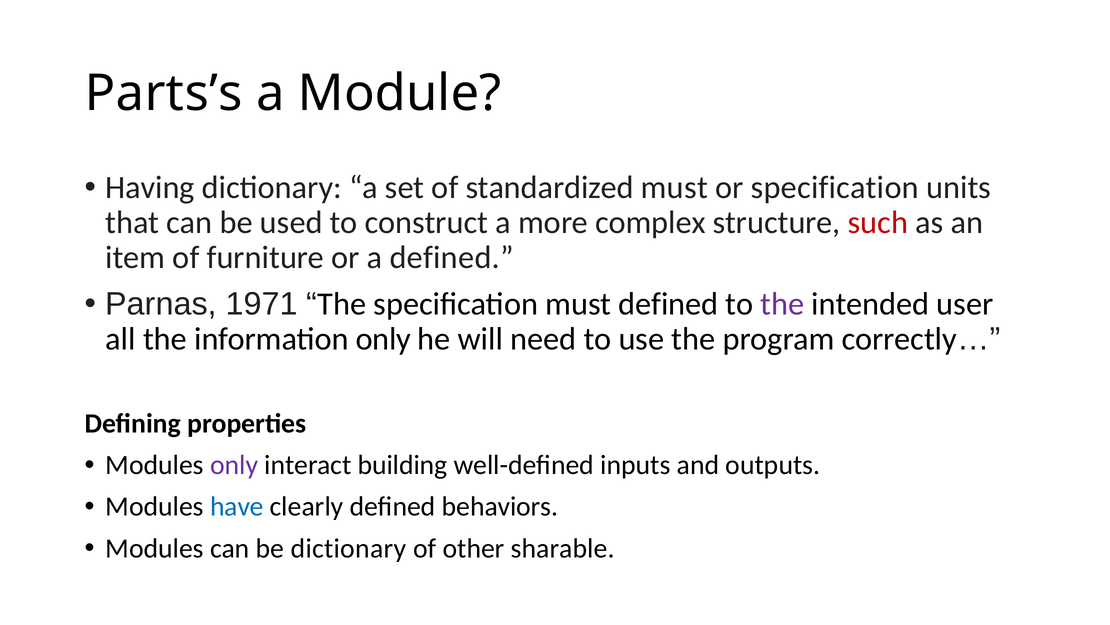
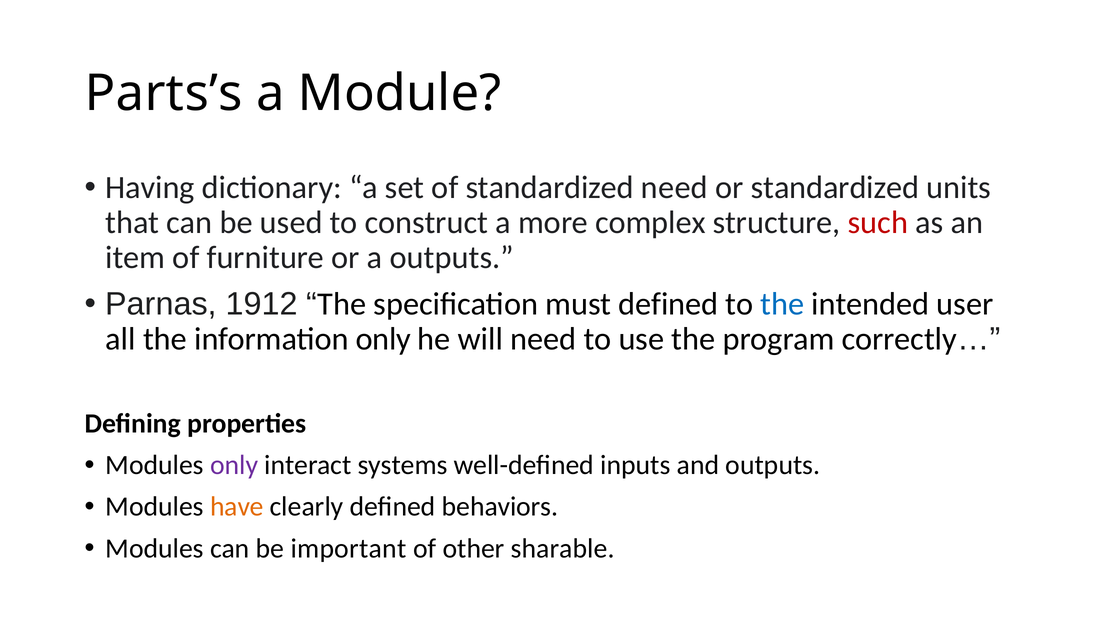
standardized must: must -> need
or specification: specification -> standardized
a defined: defined -> outputs
1971: 1971 -> 1912
the at (782, 304) colour: purple -> blue
building: building -> systems
have colour: blue -> orange
be dictionary: dictionary -> important
